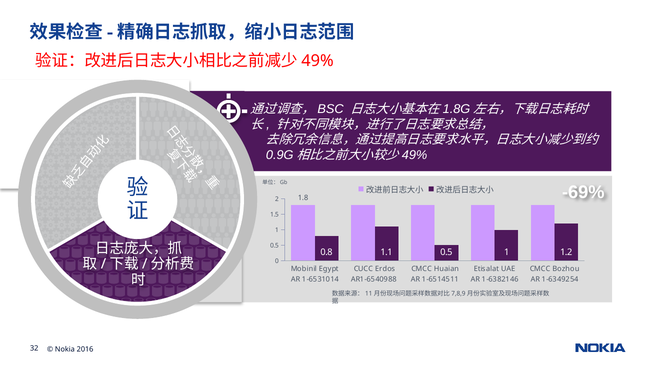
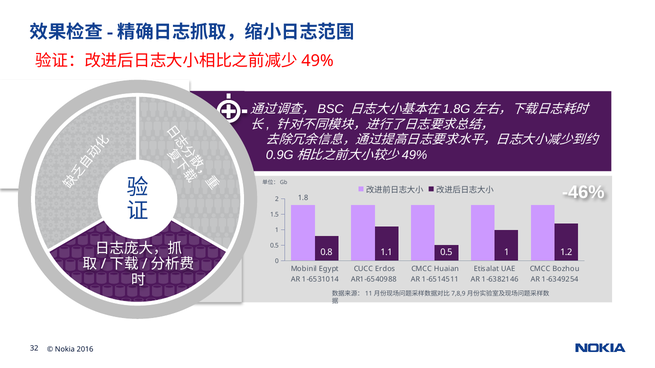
-69%: -69% -> -46%
